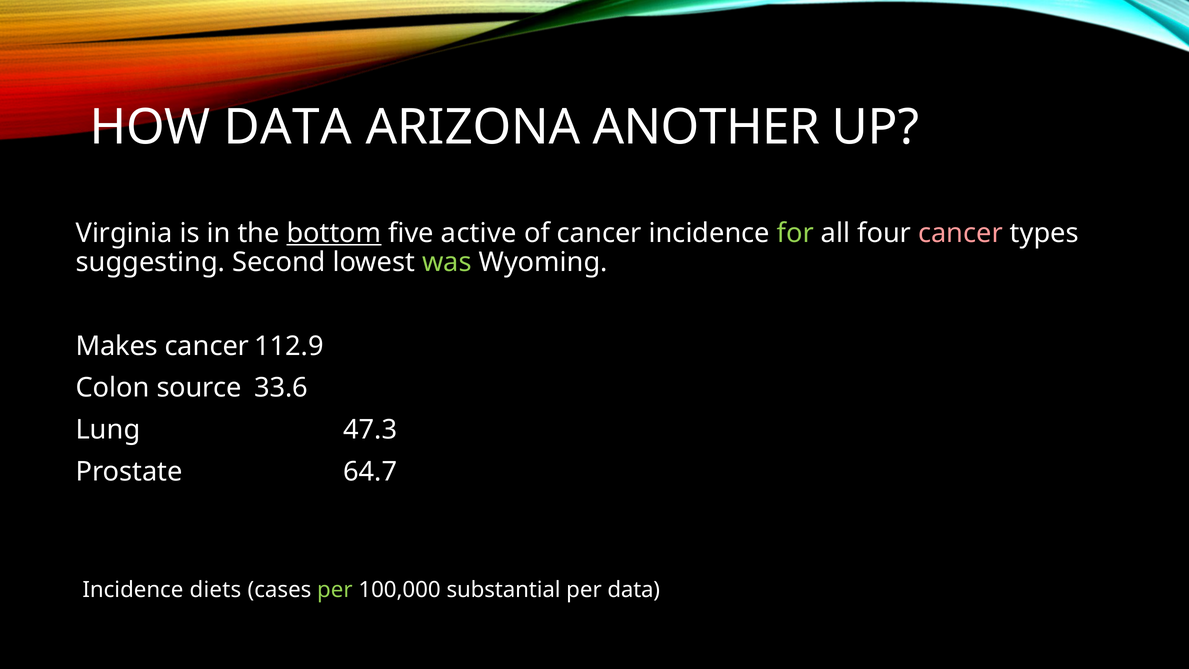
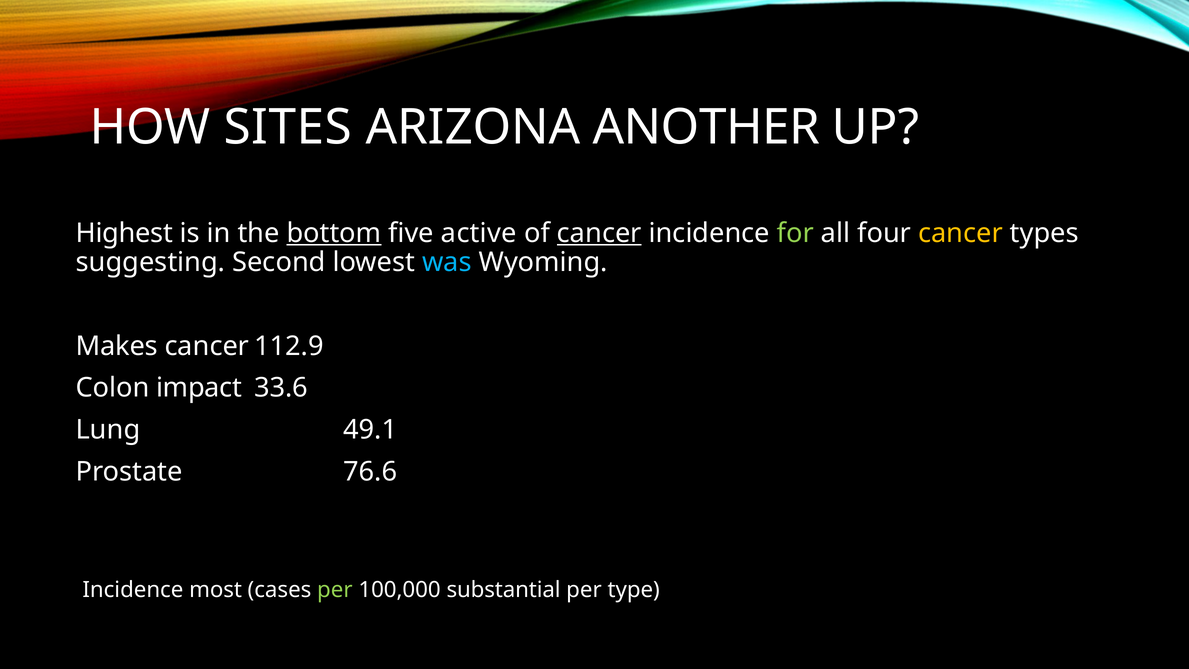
HOW DATA: DATA -> SITES
Virginia: Virginia -> Highest
cancer at (599, 233) underline: none -> present
cancer at (960, 233) colour: pink -> yellow
was colour: light green -> light blue
source: source -> impact
47.3: 47.3 -> 49.1
64.7: 64.7 -> 76.6
diets: diets -> most
per data: data -> type
